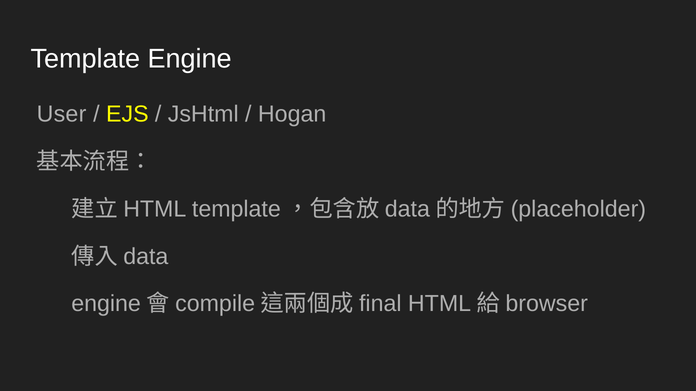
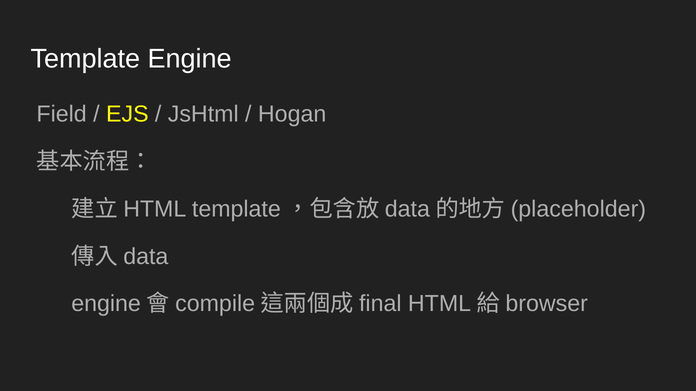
User: User -> Field
